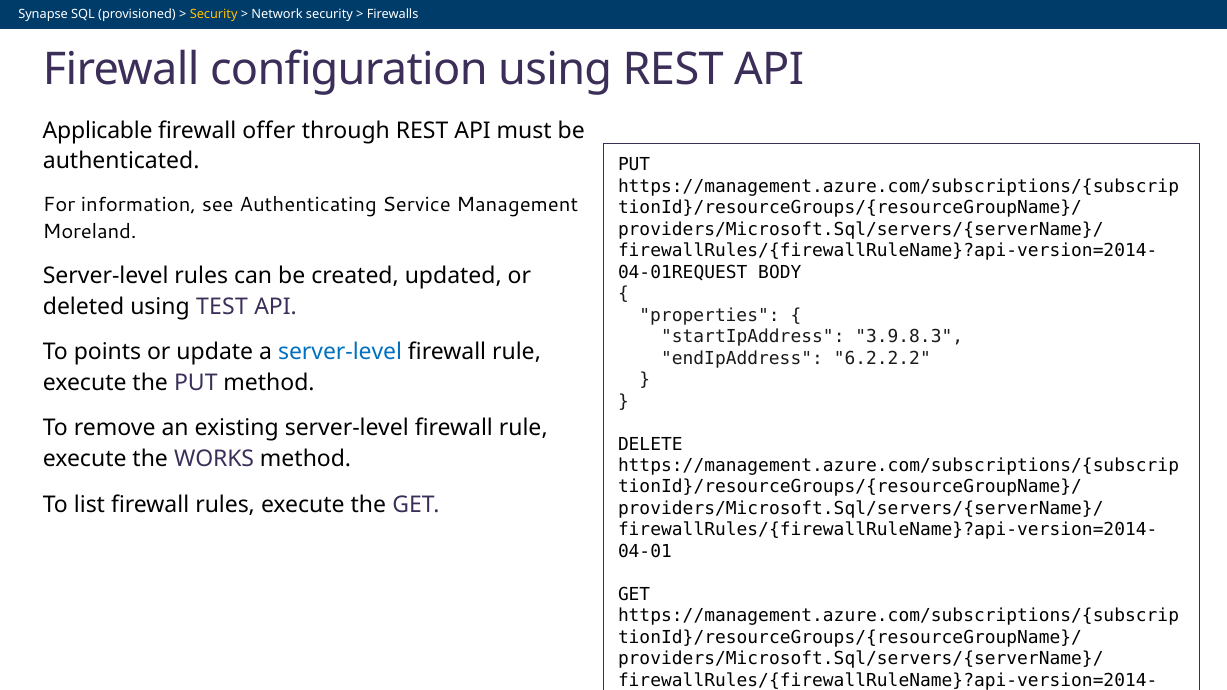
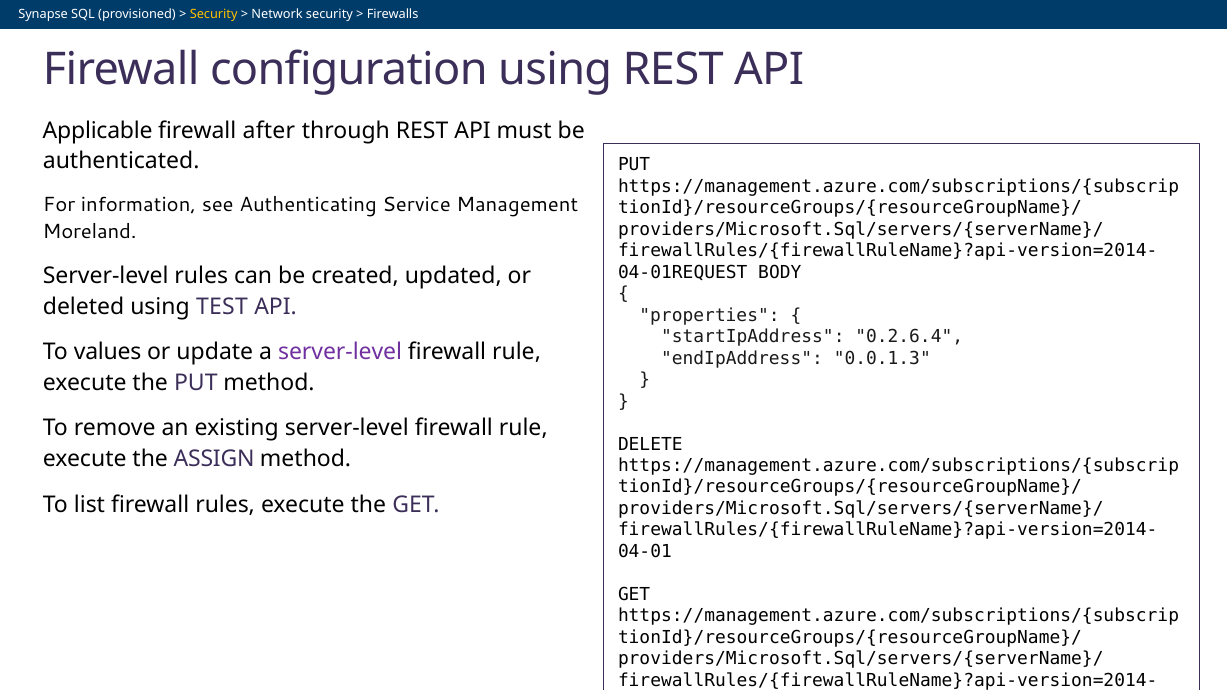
offer: offer -> after
3.9.8.3: 3.9.8.3 -> 0.2.6.4
points: points -> values
server-level at (340, 352) colour: blue -> purple
6.2.2.2: 6.2.2.2 -> 0.0.1.3
WORKS: WORKS -> ASSIGN
